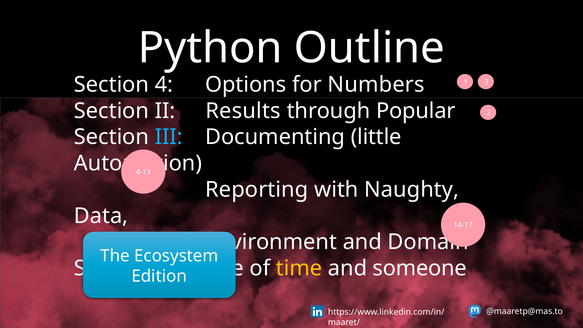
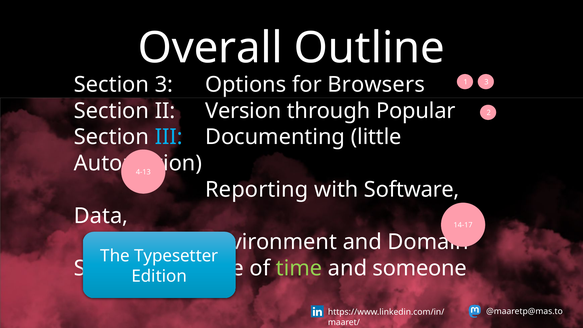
Python: Python -> Overall
Section 4: 4 -> 3
Numbers: Numbers -> Browsers
Results: Results -> Version
Naughty: Naughty -> Software
Ecosystem: Ecosystem -> Typesetter
time colour: yellow -> light green
